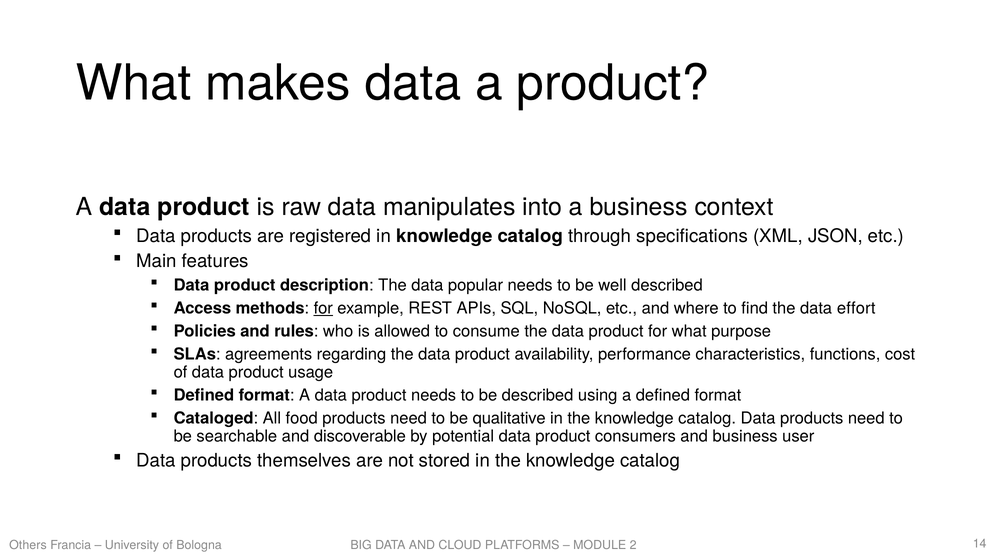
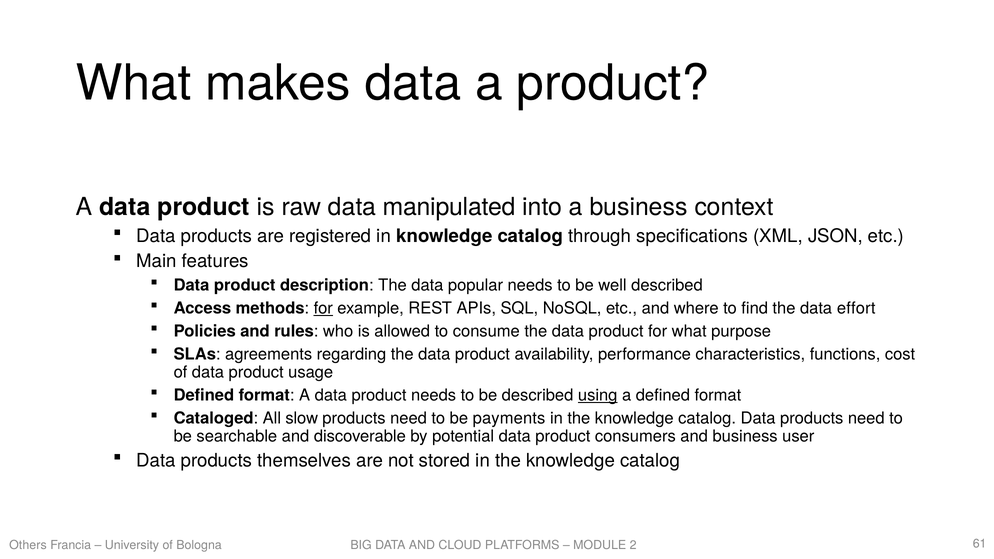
manipulates: manipulates -> manipulated
using underline: none -> present
food: food -> slow
qualitative: qualitative -> payments
14: 14 -> 61
